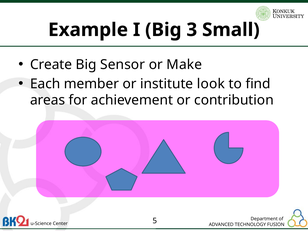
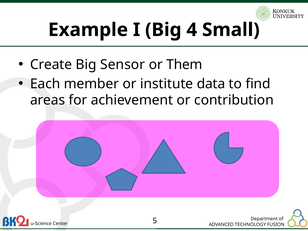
3: 3 -> 4
Make: Make -> Them
look: look -> data
